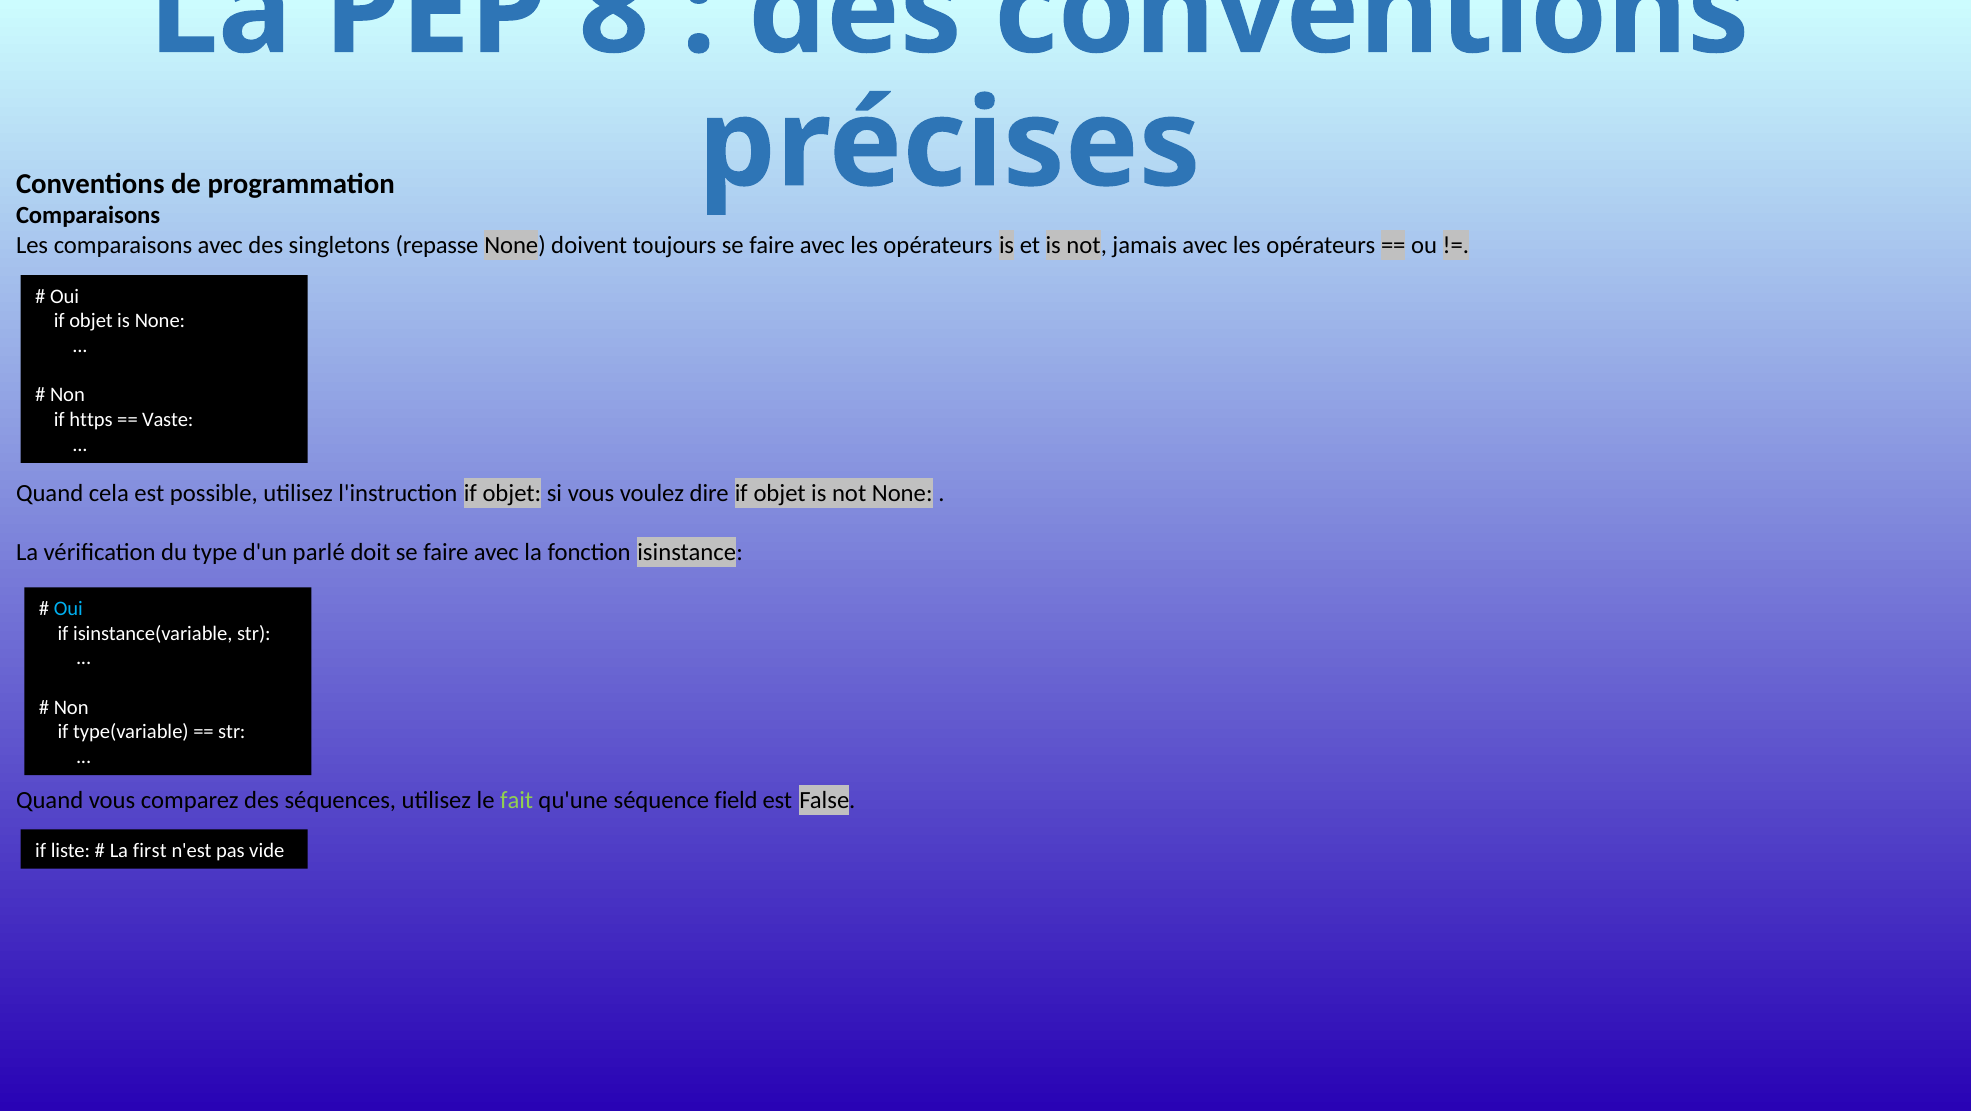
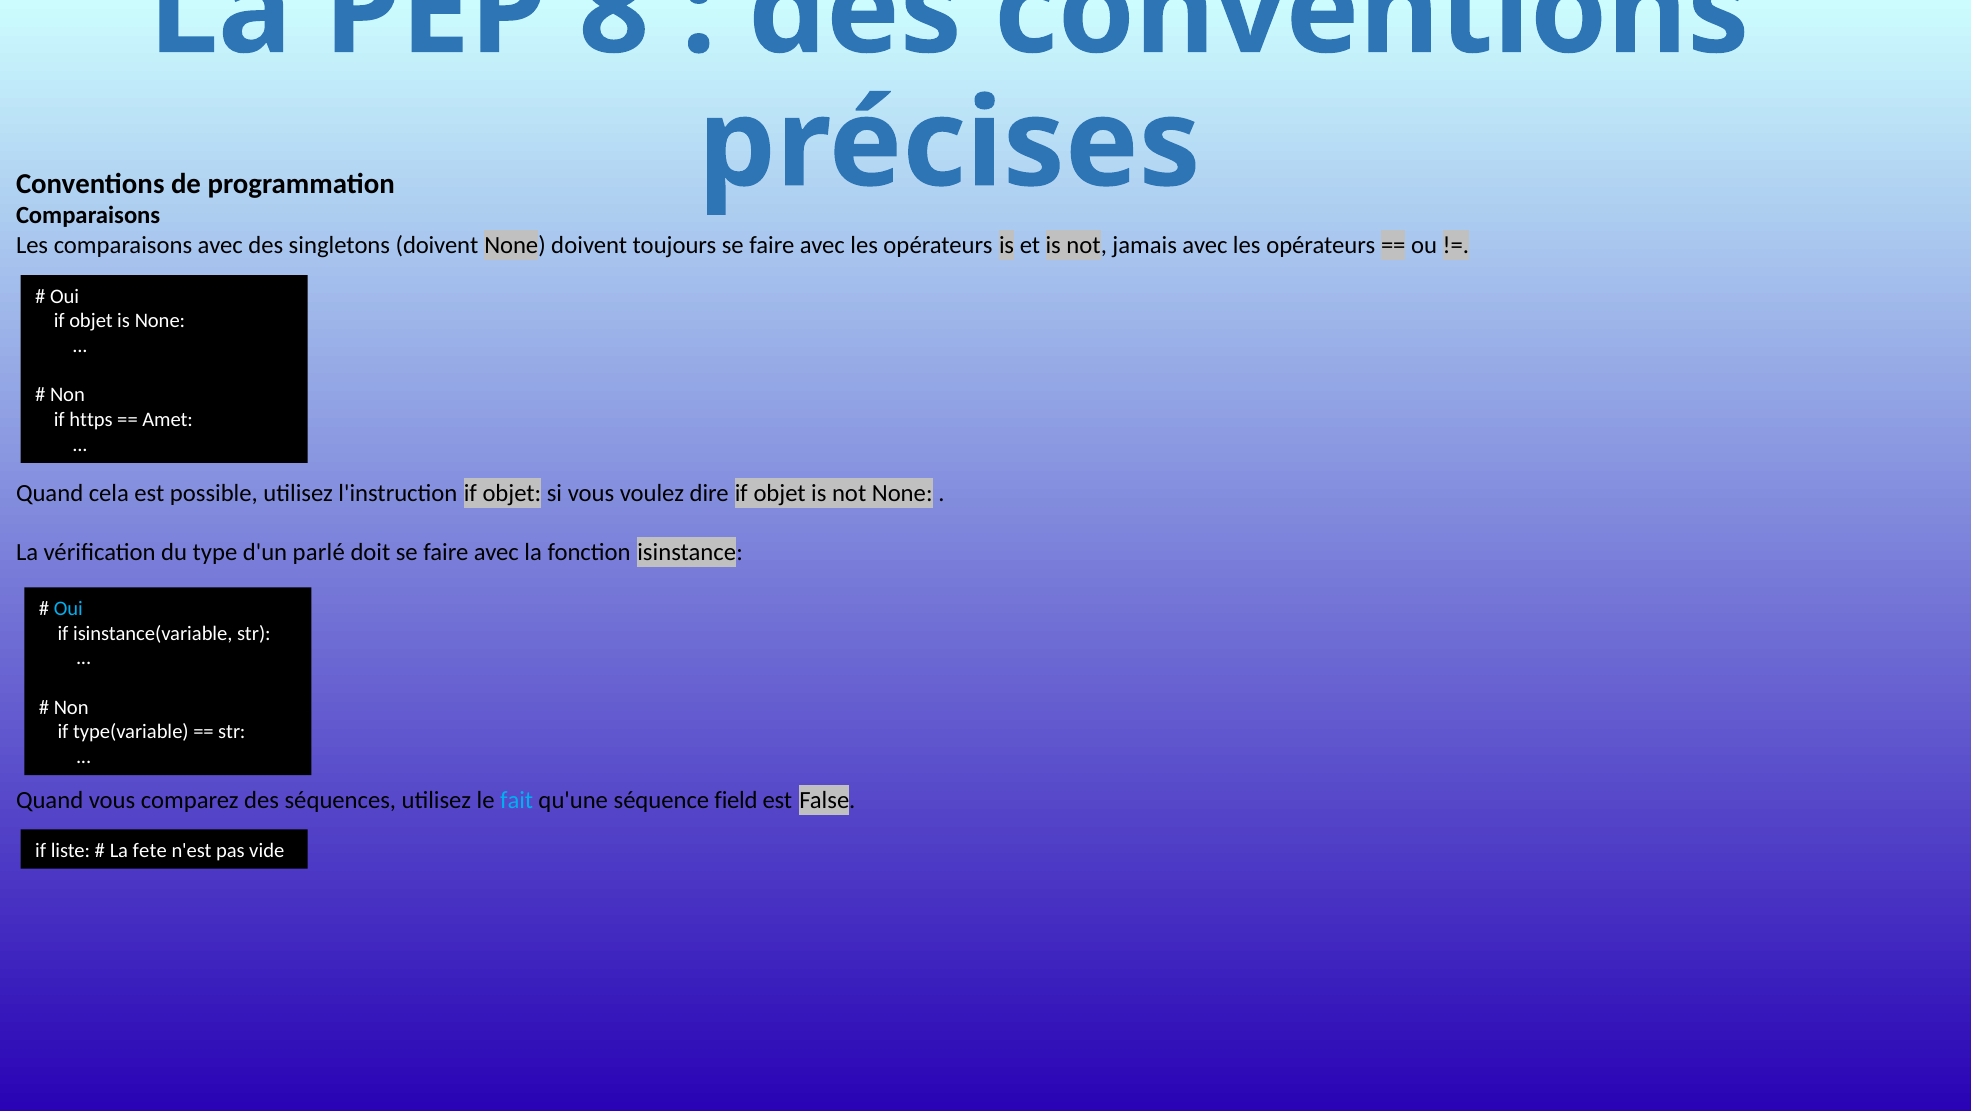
singletons repasse: repasse -> doivent
Vaste: Vaste -> Amet
fait colour: light green -> light blue
first: first -> fete
